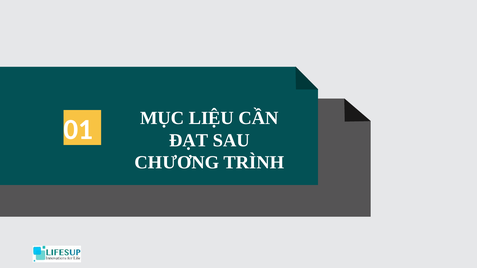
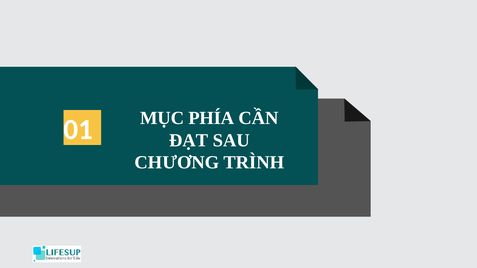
LIỆU: LIỆU -> PHÍA
